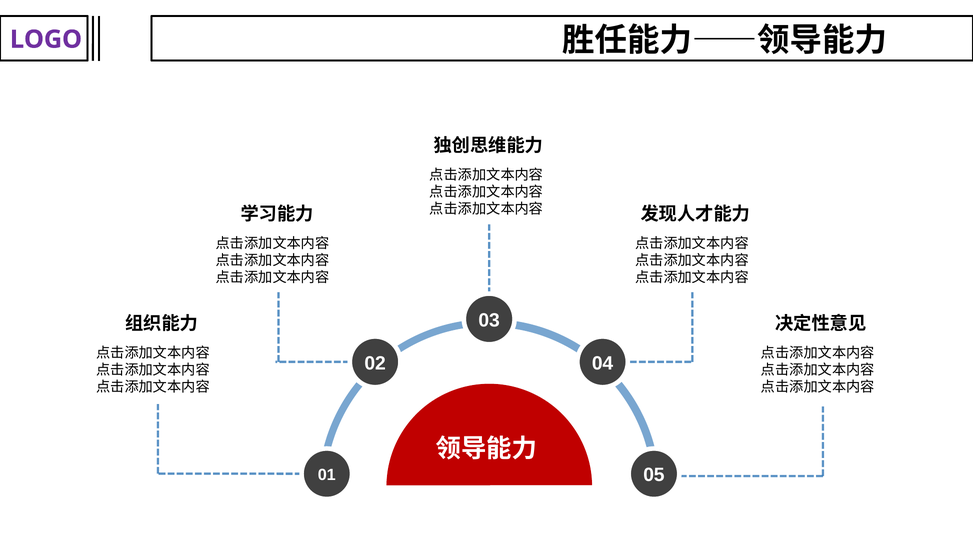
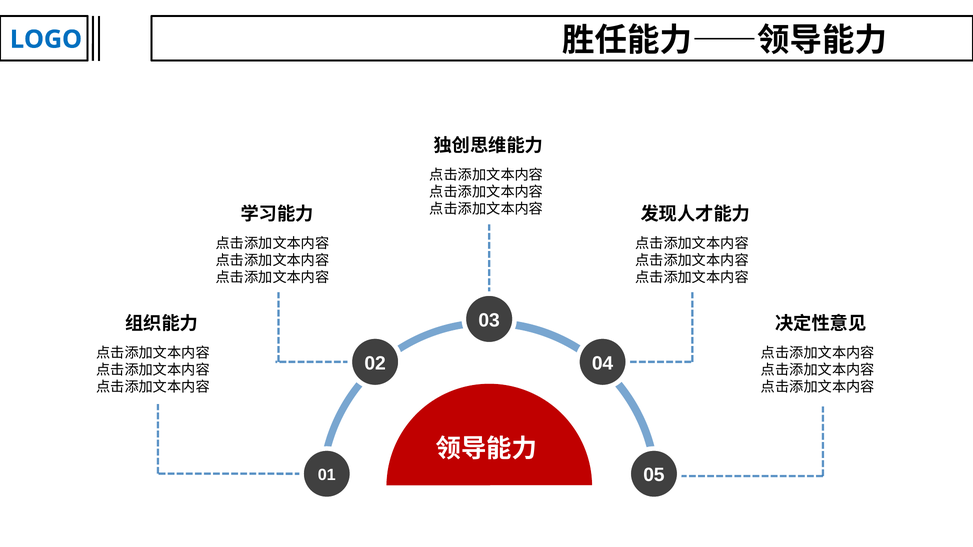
LOGO colour: purple -> blue
